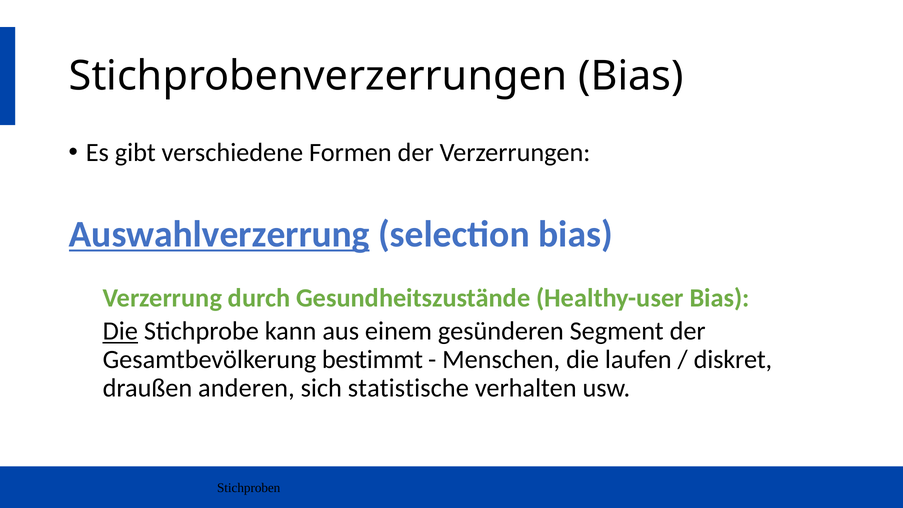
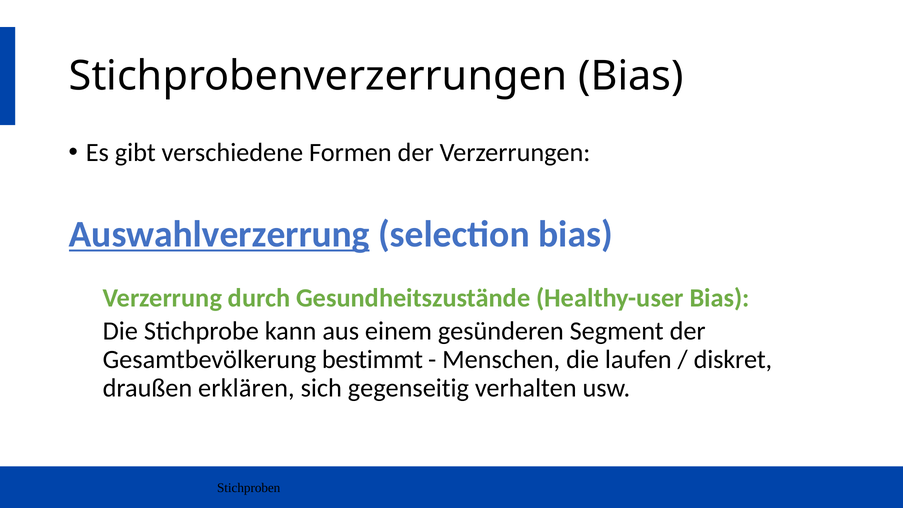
Die at (120, 331) underline: present -> none
anderen: anderen -> erklären
statistische: statistische -> gegenseitig
